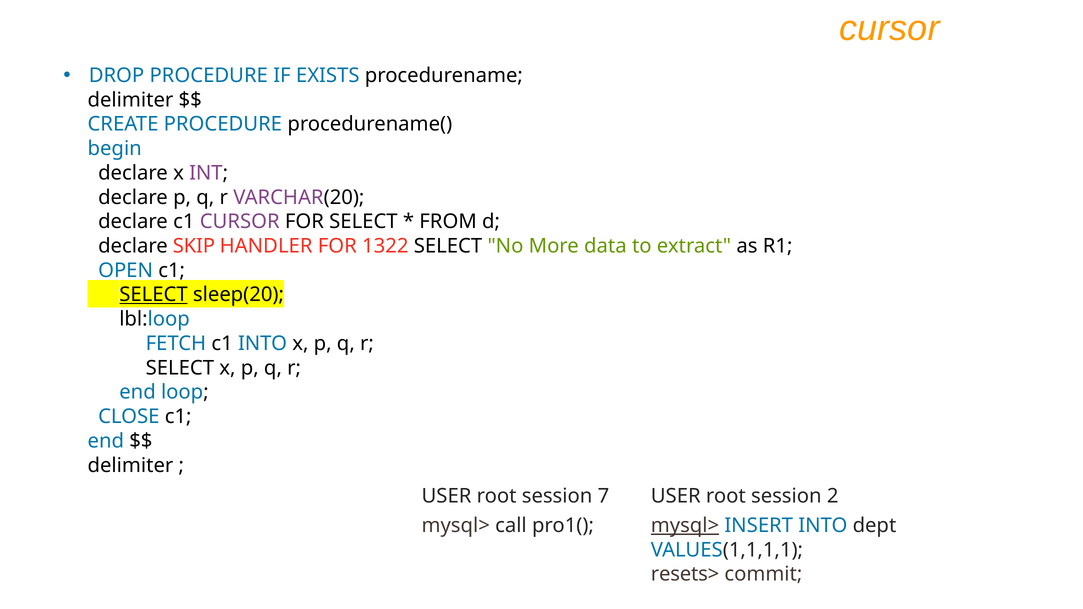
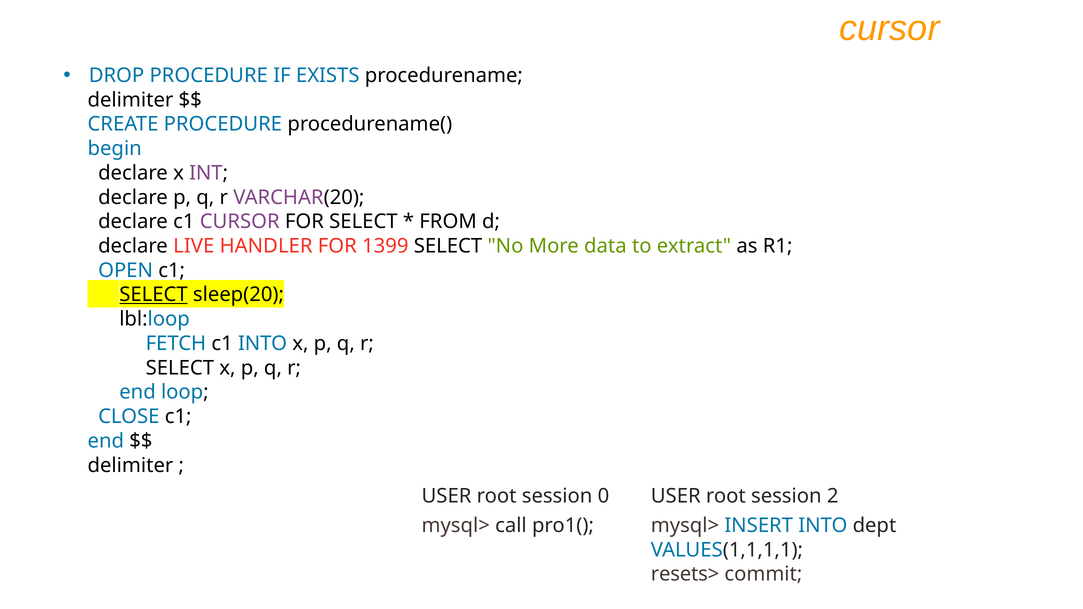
SKIP: SKIP -> LIVE
1322: 1322 -> 1399
7: 7 -> 0
mysql> at (685, 526) underline: present -> none
